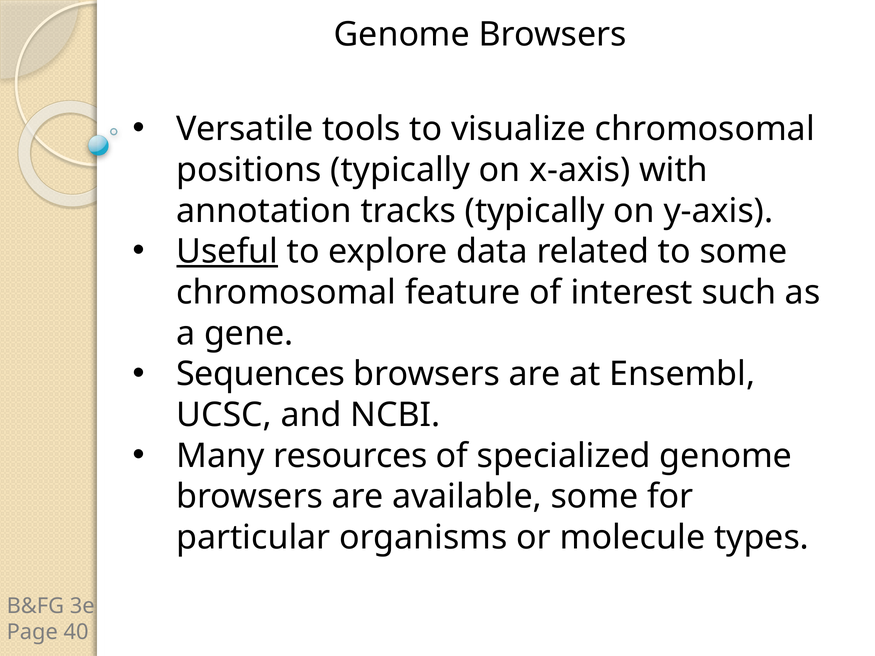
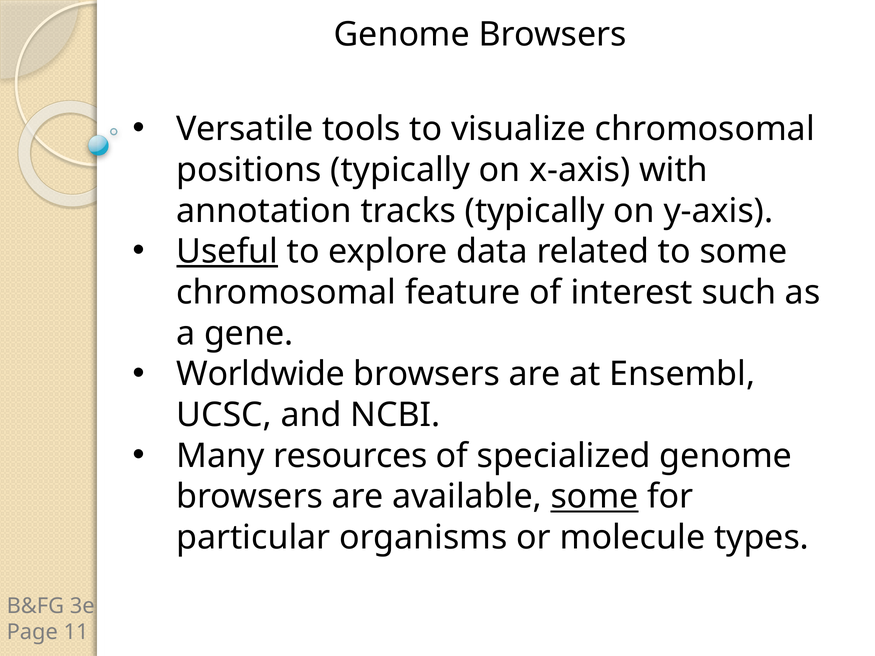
Sequences: Sequences -> Worldwide
some at (595, 497) underline: none -> present
40: 40 -> 11
